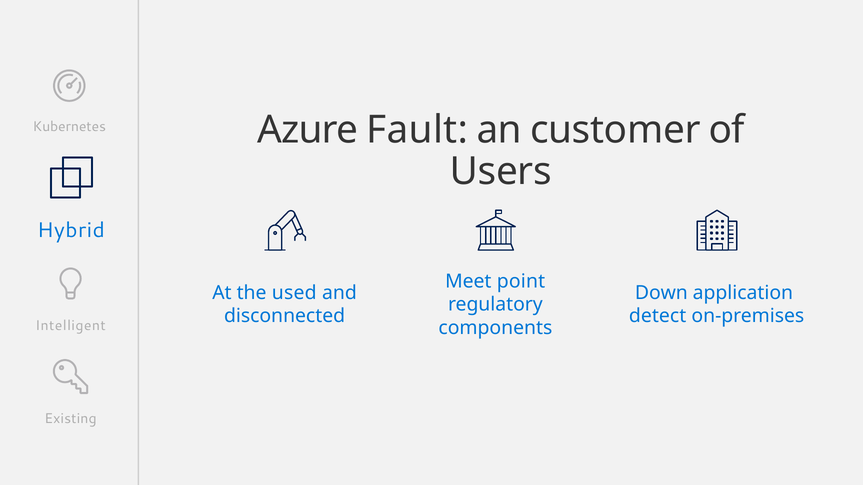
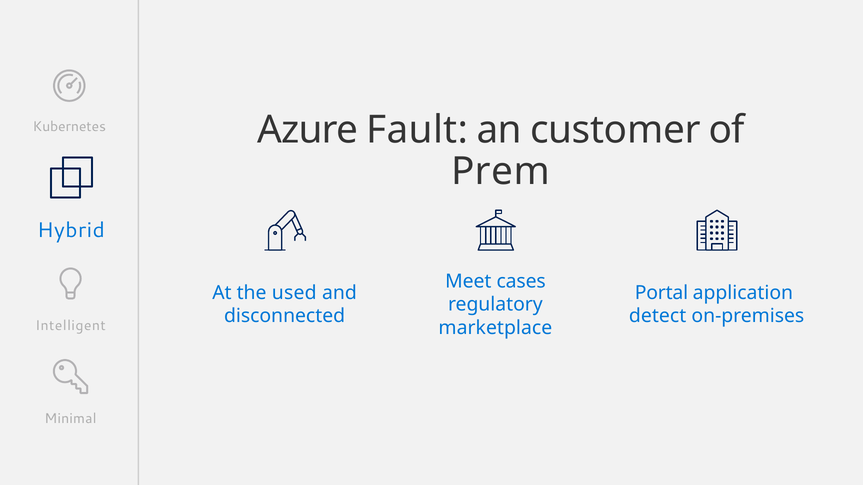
Users: Users -> Prem
point: point -> cases
Down: Down -> Portal
components: components -> marketplace
Existing: Existing -> Minimal
